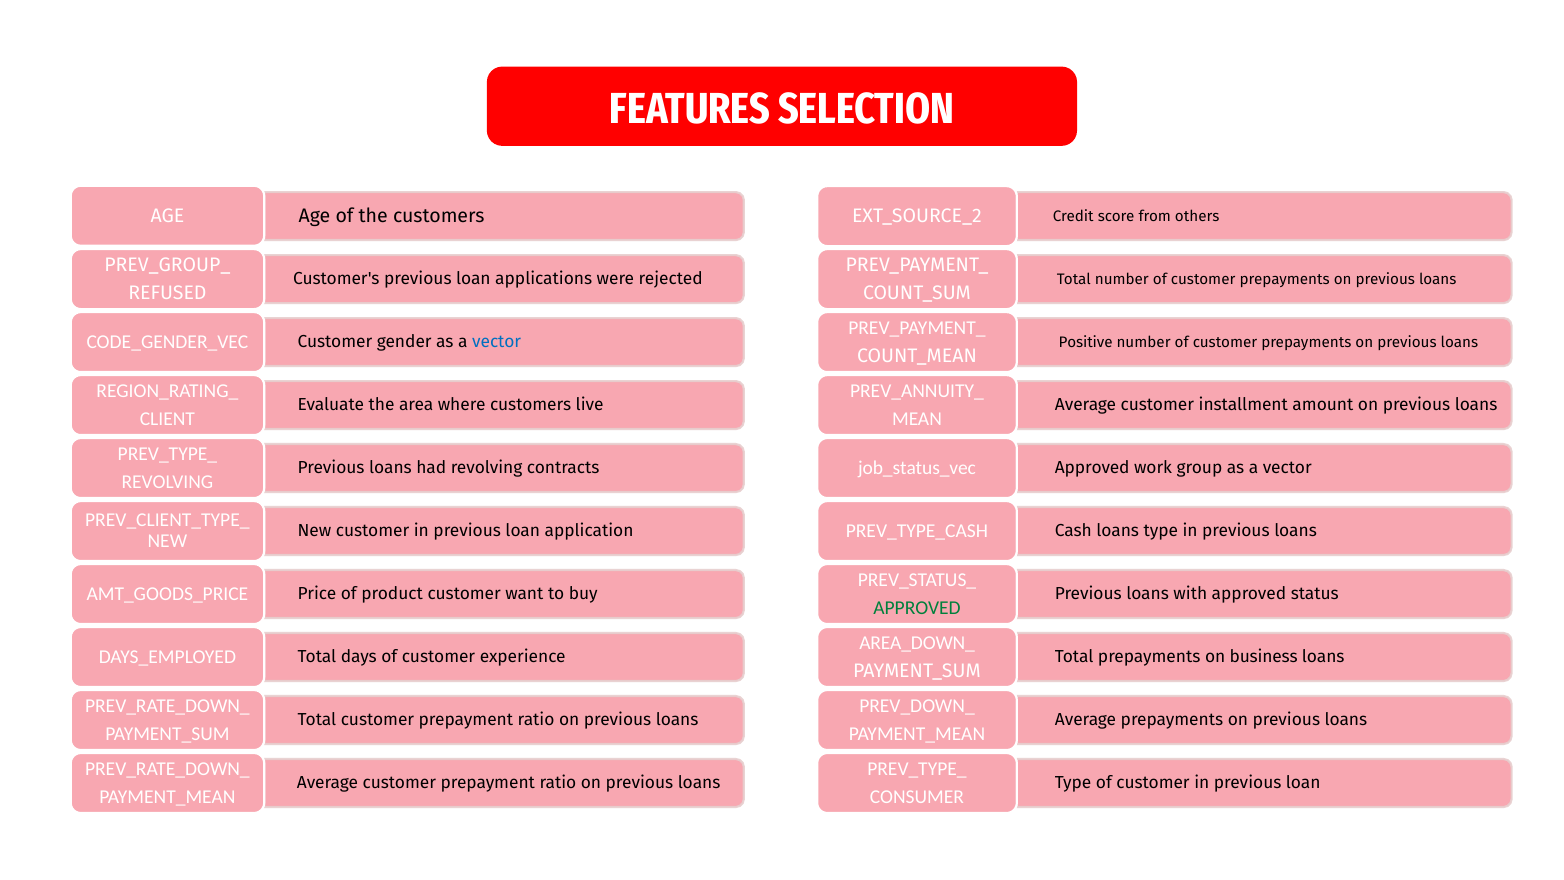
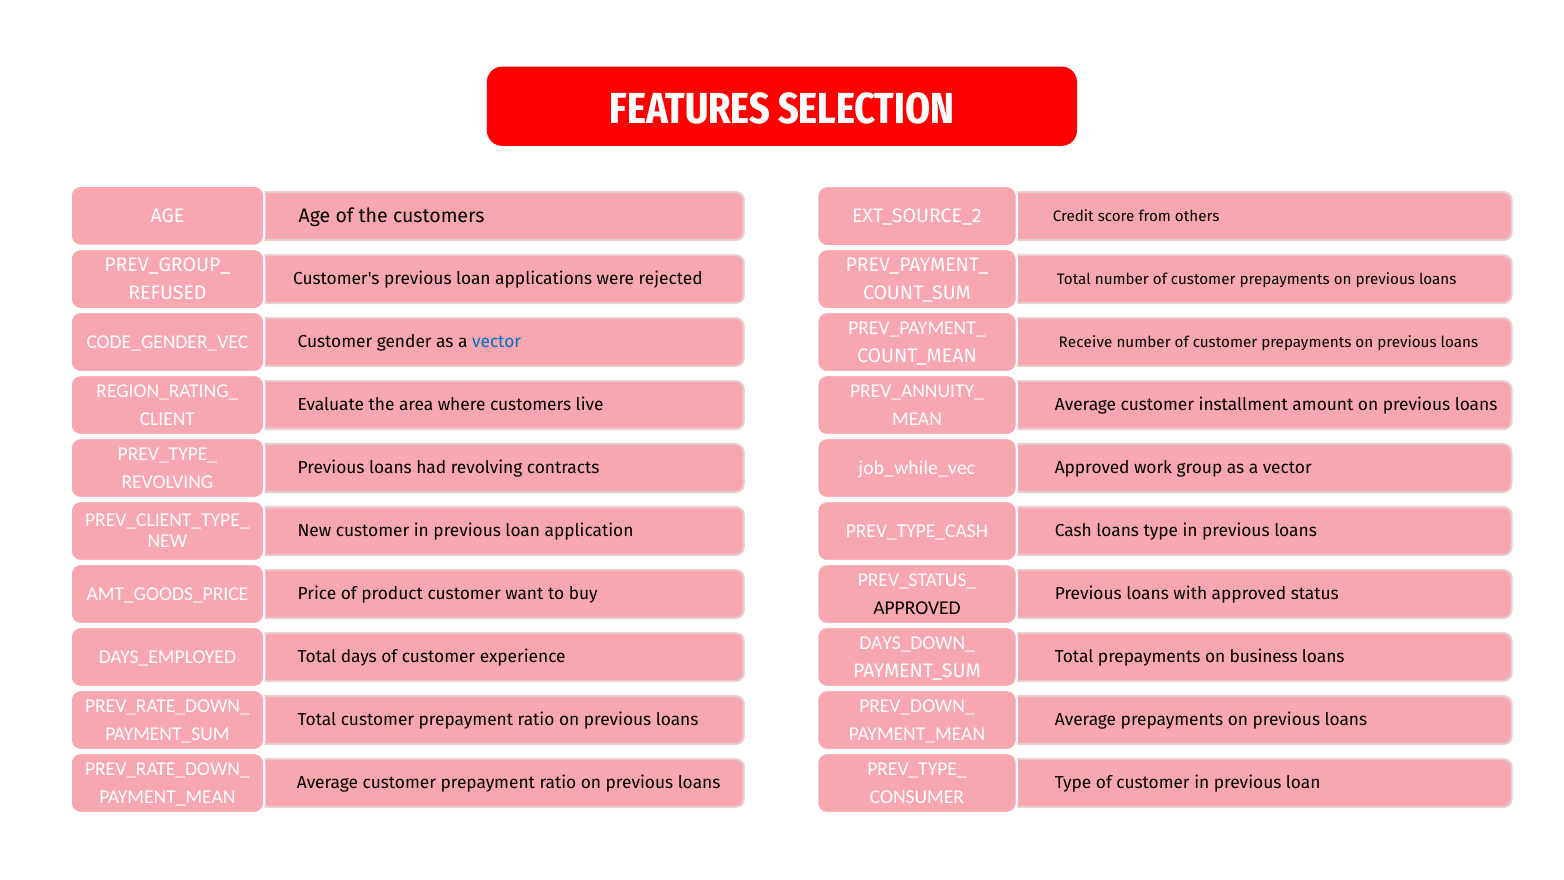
Positive: Positive -> Receive
job_status_vec: job_status_vec -> job_while_vec
APPROVED at (917, 608) colour: green -> black
AREA_DOWN_: AREA_DOWN_ -> DAYS_DOWN_
